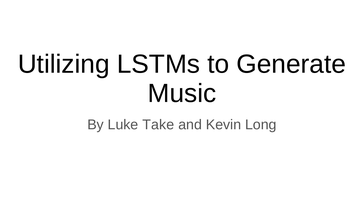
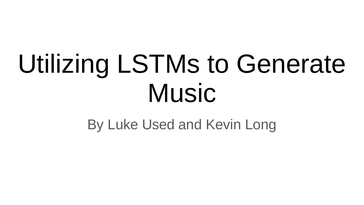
Take: Take -> Used
